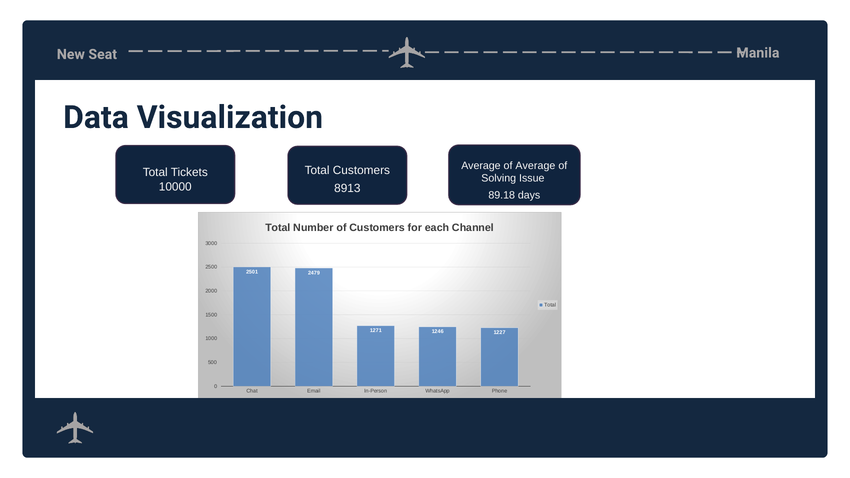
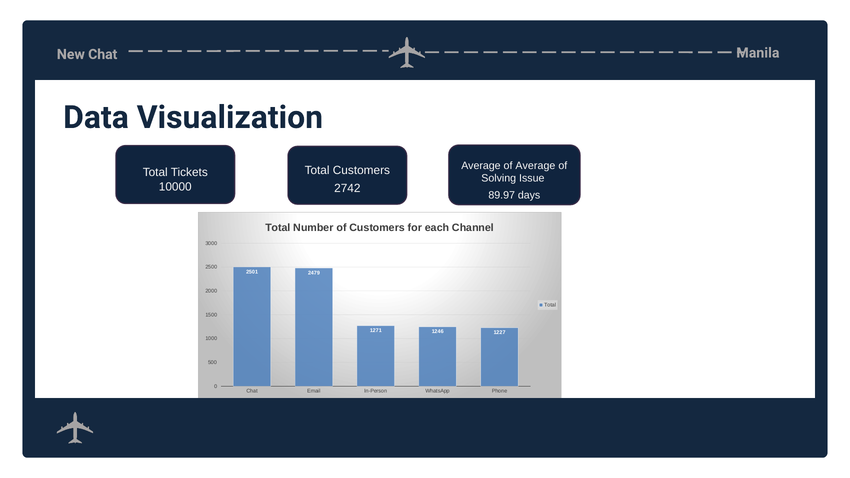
New Seat: Seat -> Chat
8913: 8913 -> 2742
89.18: 89.18 -> 89.97
